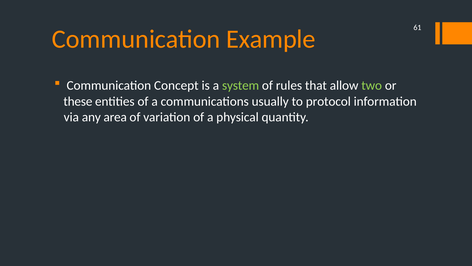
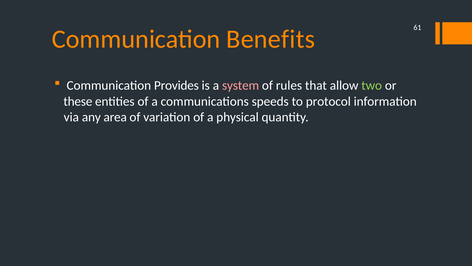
Example: Example -> Benefits
Concept: Concept -> Provides
system colour: light green -> pink
usually: usually -> speeds
